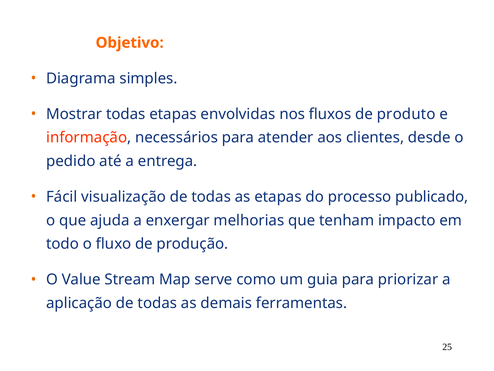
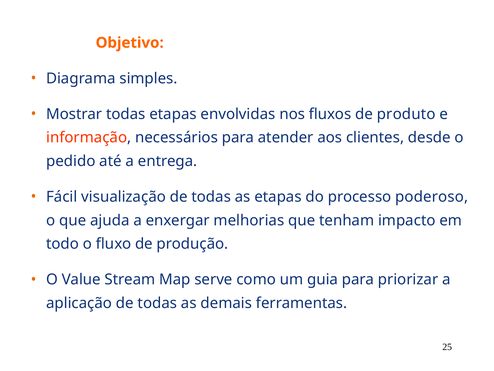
publicado: publicado -> poderoso
